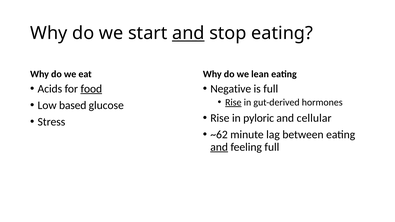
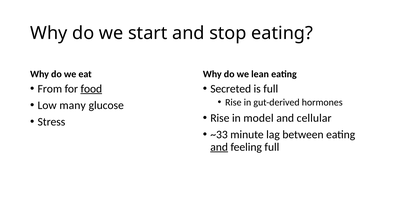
and at (188, 33) underline: present -> none
Acids: Acids -> From
Negative: Negative -> Secreted
Rise at (233, 102) underline: present -> none
based: based -> many
pyloric: pyloric -> model
~62: ~62 -> ~33
